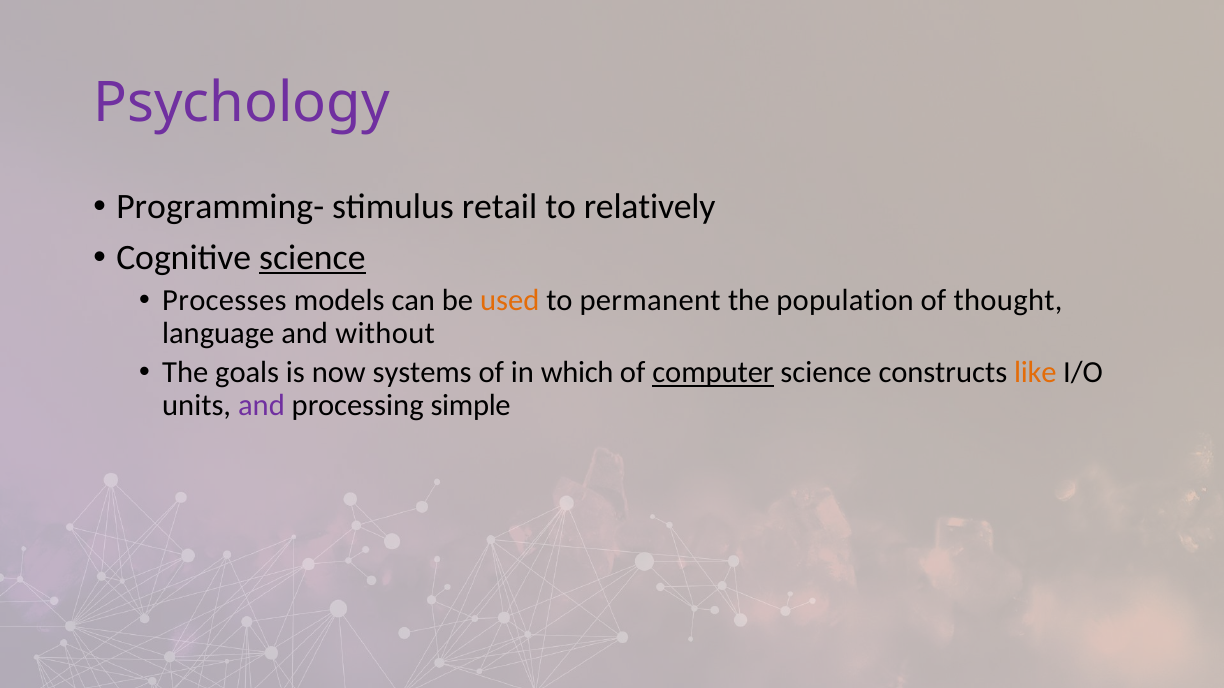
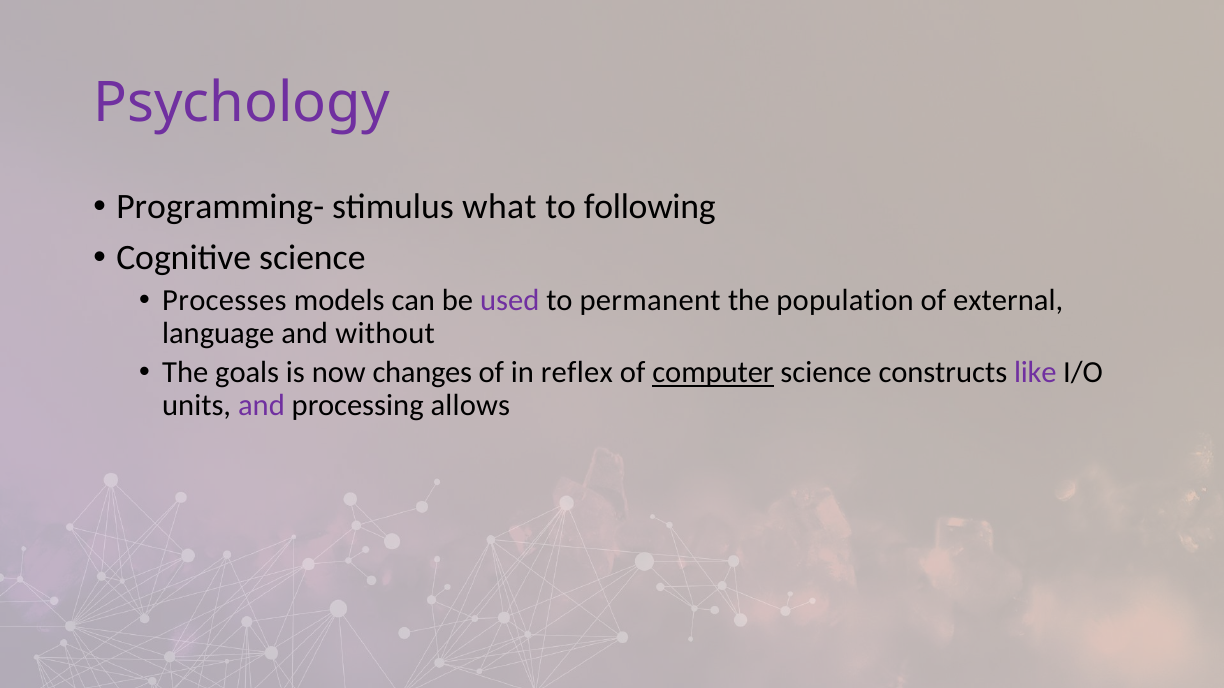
retail: retail -> what
relatively: relatively -> following
science at (312, 258) underline: present -> none
used colour: orange -> purple
thought: thought -> external
systems: systems -> changes
which: which -> reflex
like colour: orange -> purple
simple: simple -> allows
